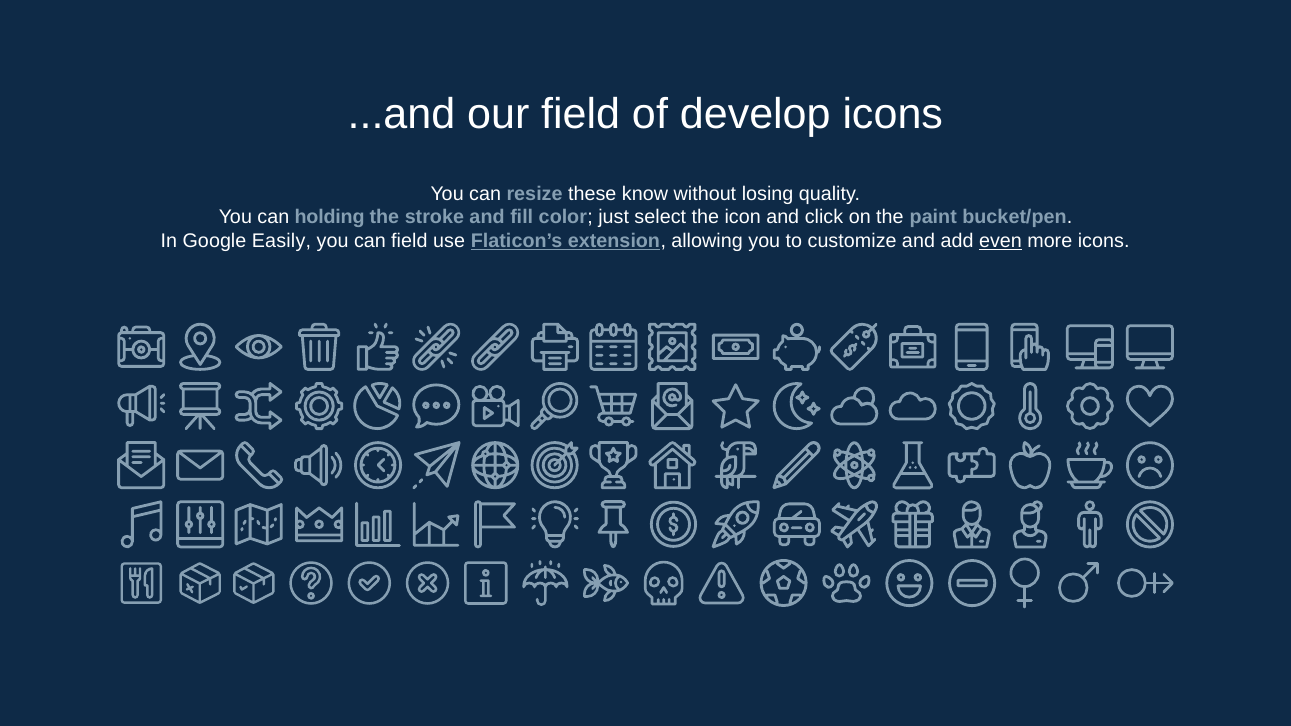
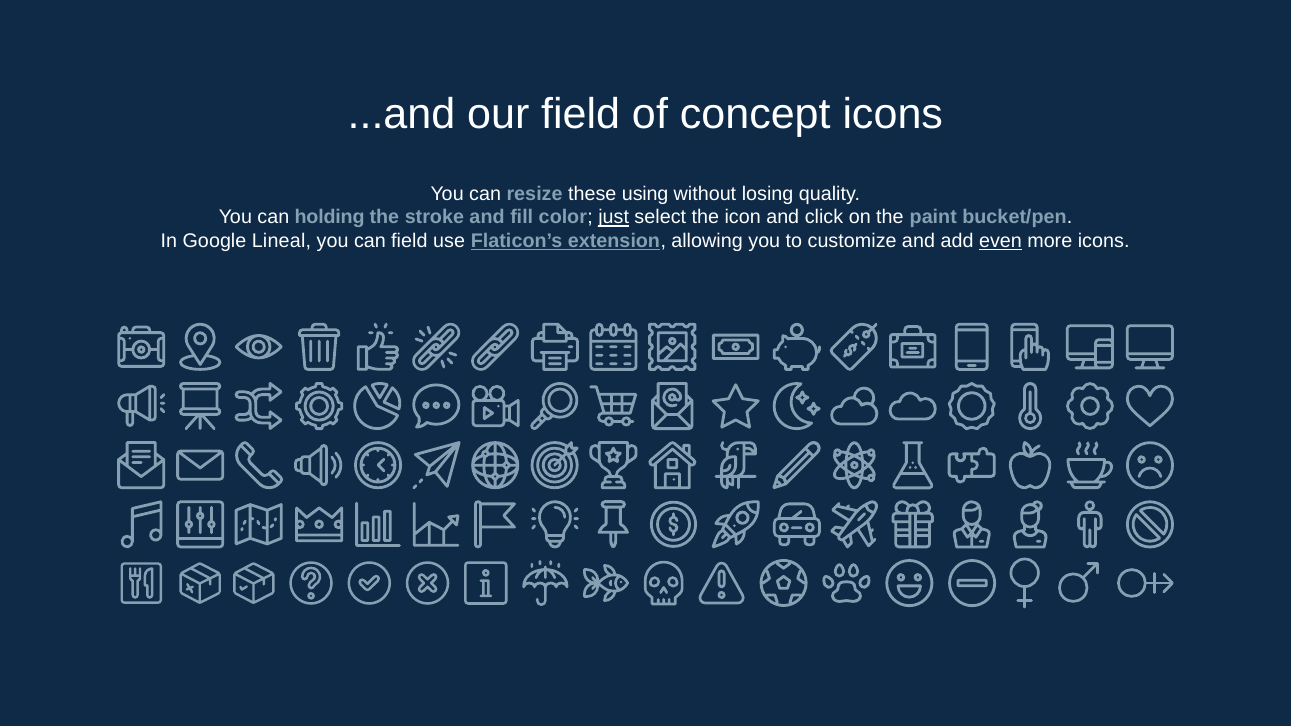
develop: develop -> concept
know: know -> using
just underline: none -> present
Easily: Easily -> Lineal
